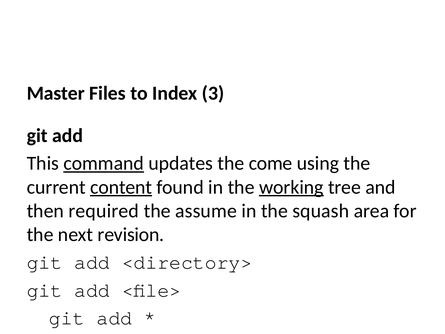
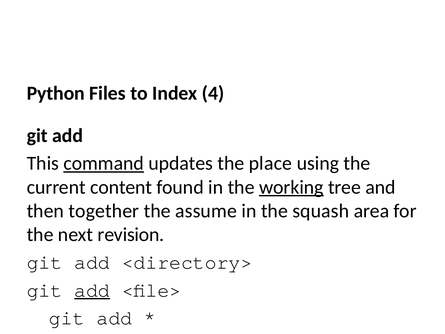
Master: Master -> Python
3: 3 -> 4
come: come -> place
content underline: present -> none
required: required -> together
add at (92, 290) underline: none -> present
